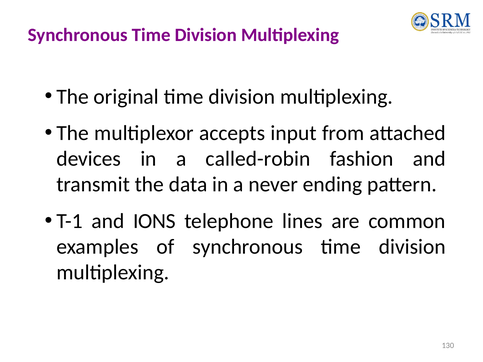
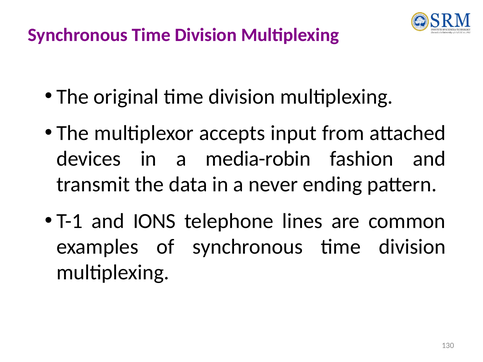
called-robin: called-robin -> media-robin
